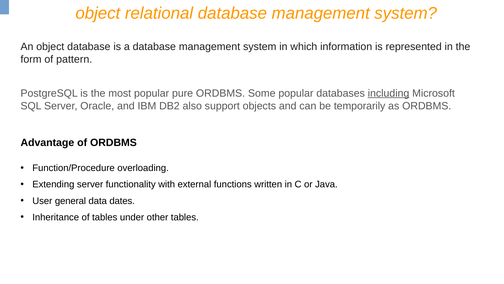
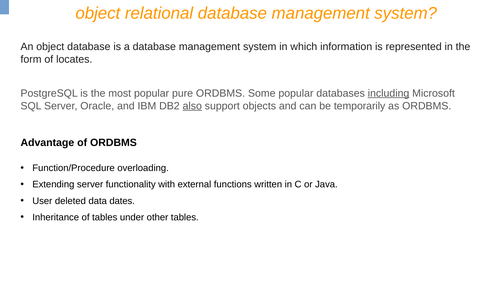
pattern: pattern -> locates
also underline: none -> present
general: general -> deleted
